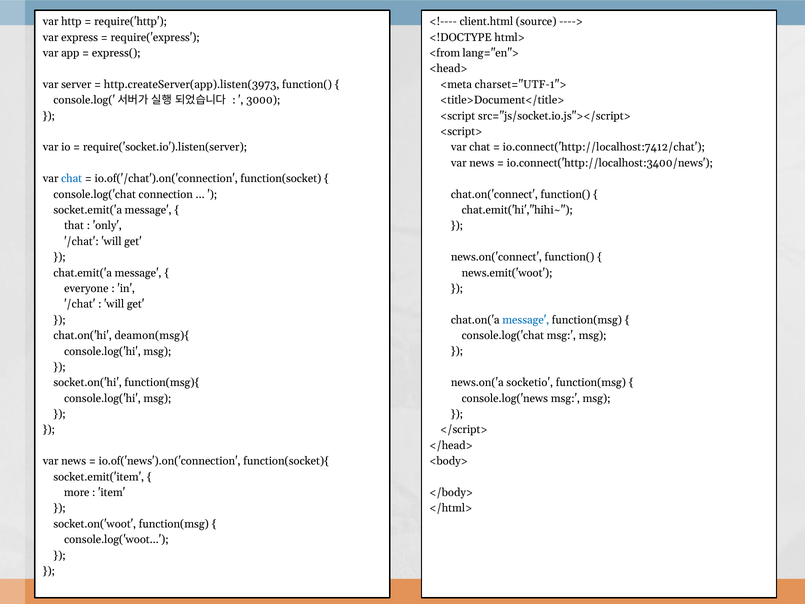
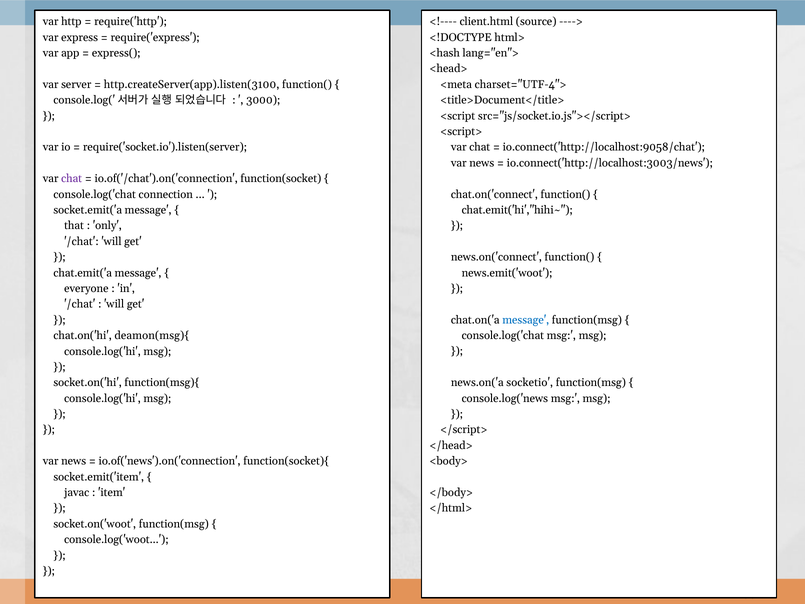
<from: <from -> <hash
charset="UTF-1">: charset="UTF-1"> -> charset="UTF-4">
http.createServer(app).listen(3973: http.createServer(app).listen(3973 -> http.createServer(app).listen(3100
io.connect('http://localhost:7412/chat: io.connect('http://localhost:7412/chat -> io.connect('http://localhost:9058/chat
io.connect('http://localhost:3400/news: io.connect('http://localhost:3400/news -> io.connect('http://localhost:3003/news
chat at (72, 179) colour: blue -> purple
more: more -> javac
